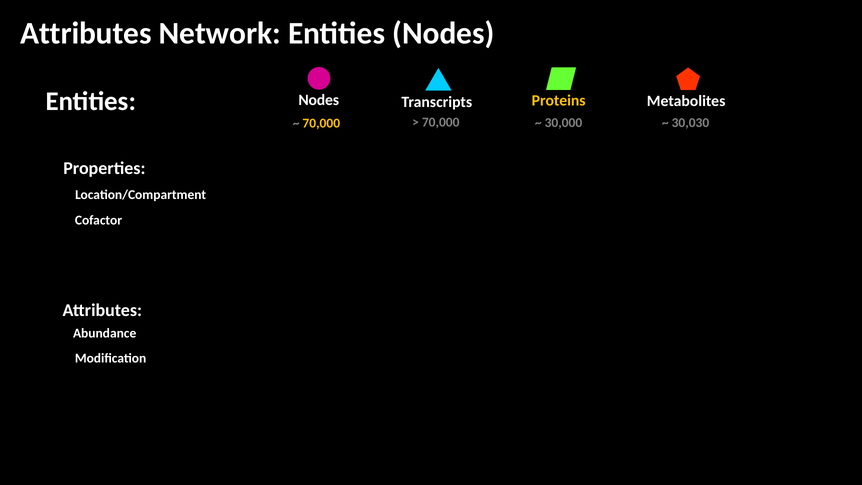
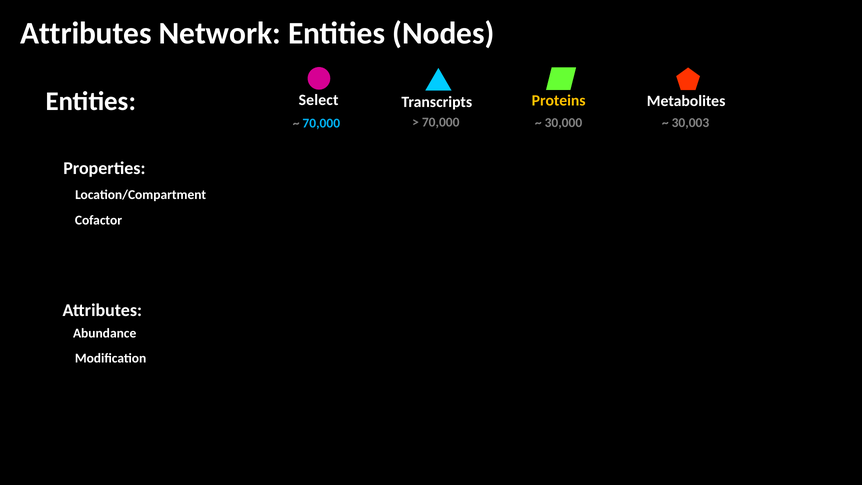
Nodes at (319, 100): Nodes -> Select
30,030: 30,030 -> 30,003
70,000 at (321, 123) colour: yellow -> light blue
